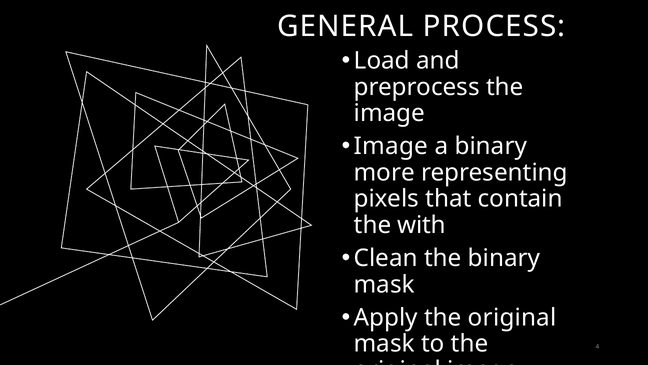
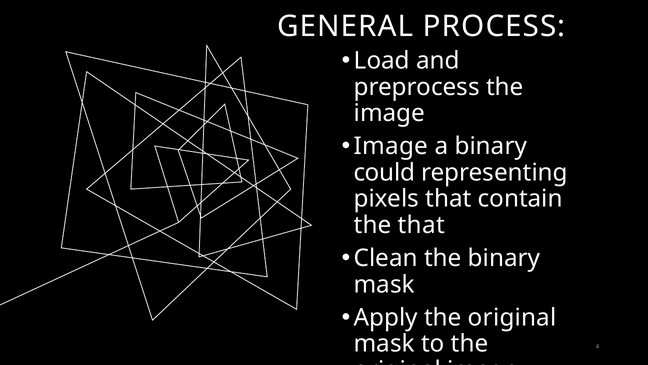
more: more -> could
the with: with -> that
